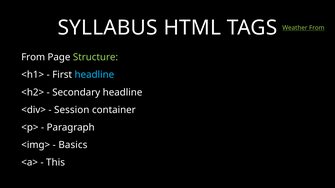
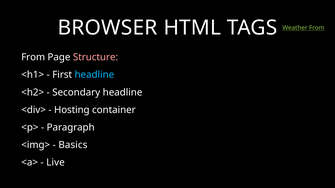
SYLLABUS: SYLLABUS -> BROWSER
Structure colour: light green -> pink
Session: Session -> Hosting
This: This -> Live
